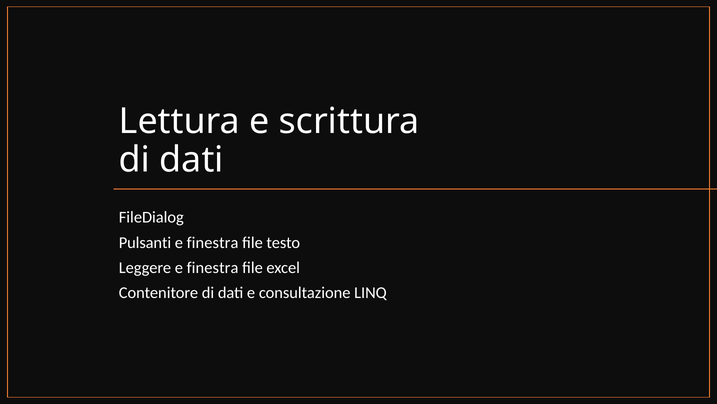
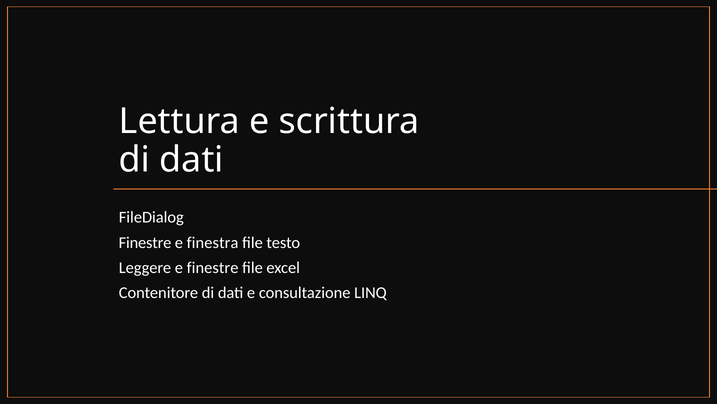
Pulsanti at (145, 242): Pulsanti -> Finestre
Leggere e finestra: finestra -> finestre
